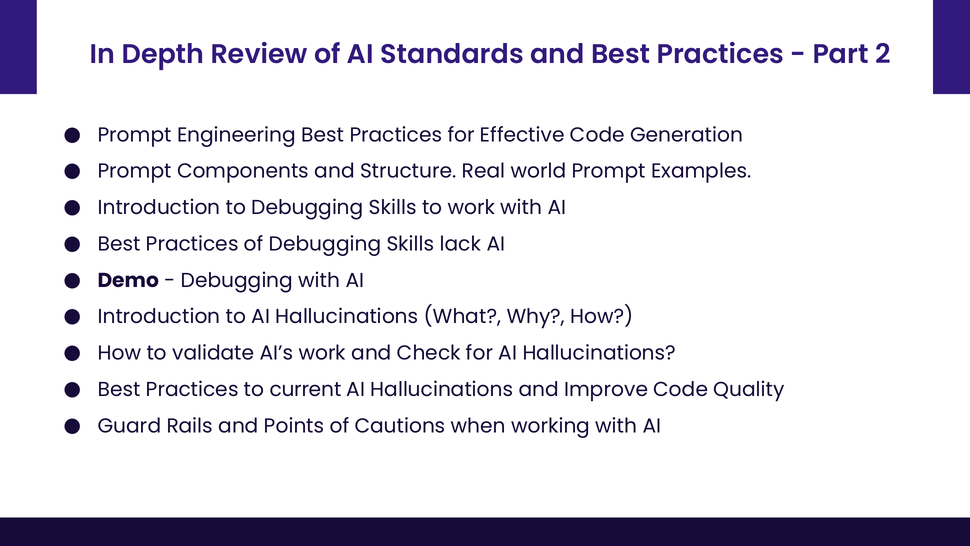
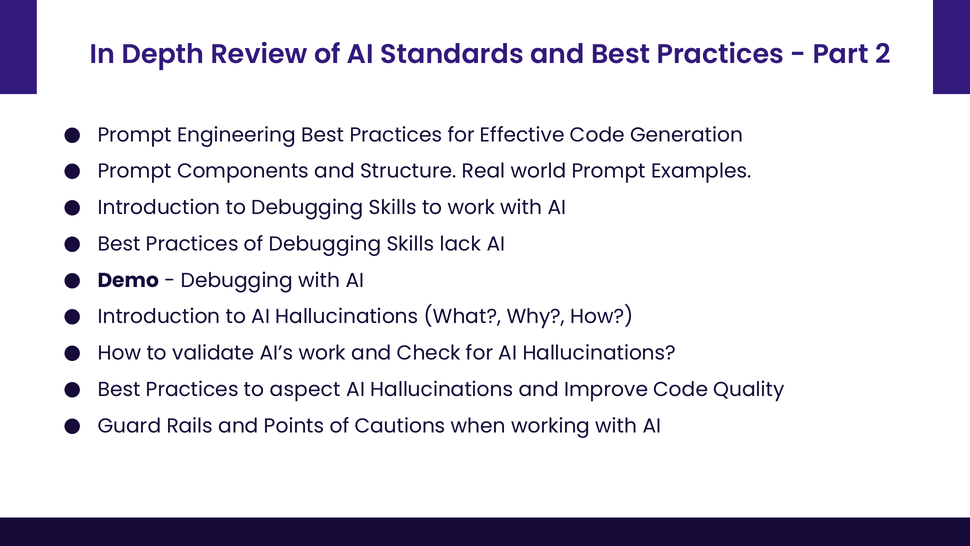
current: current -> aspect
